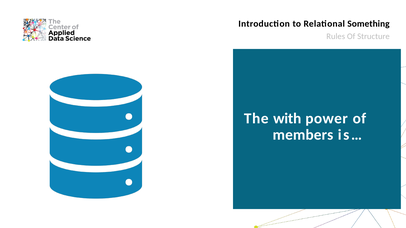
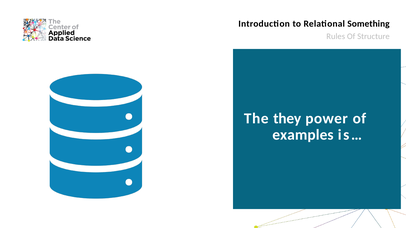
with: with -> they
members: members -> examples
